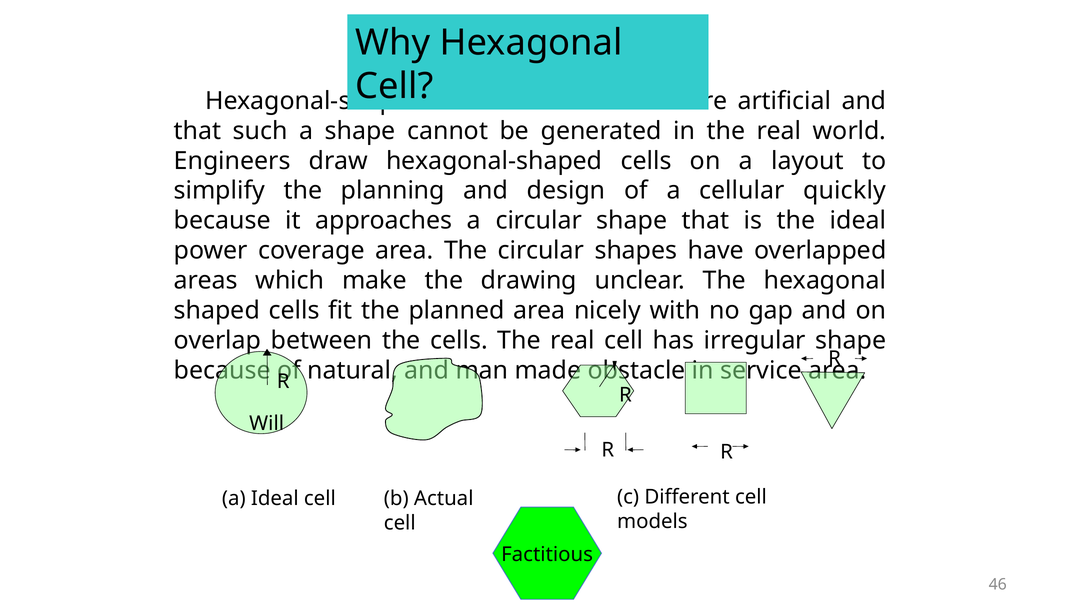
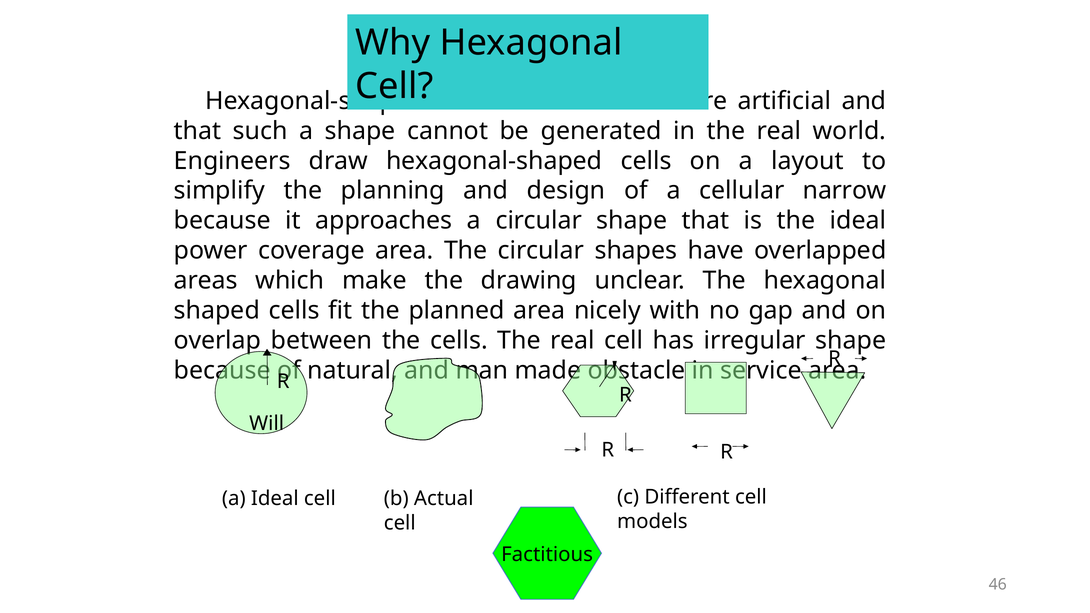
quickly: quickly -> narrow
